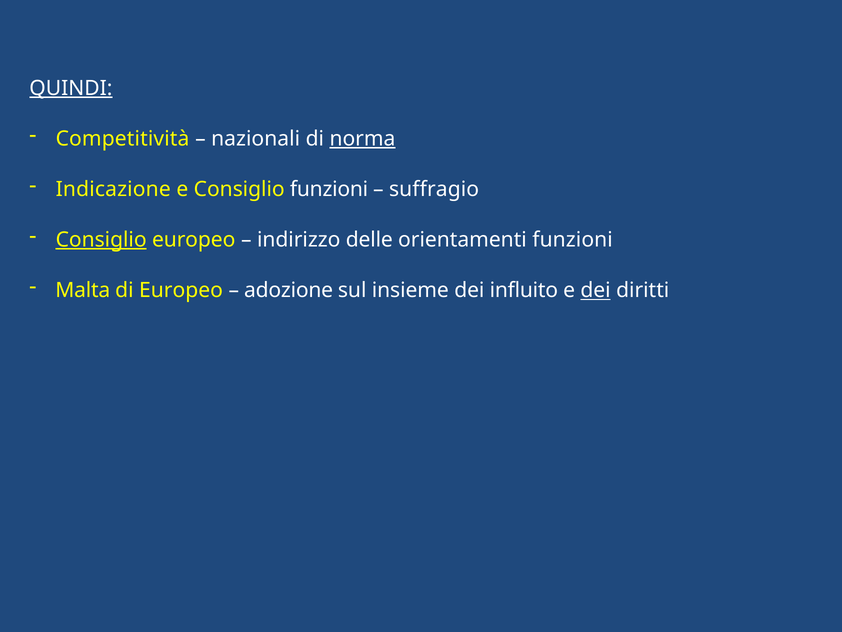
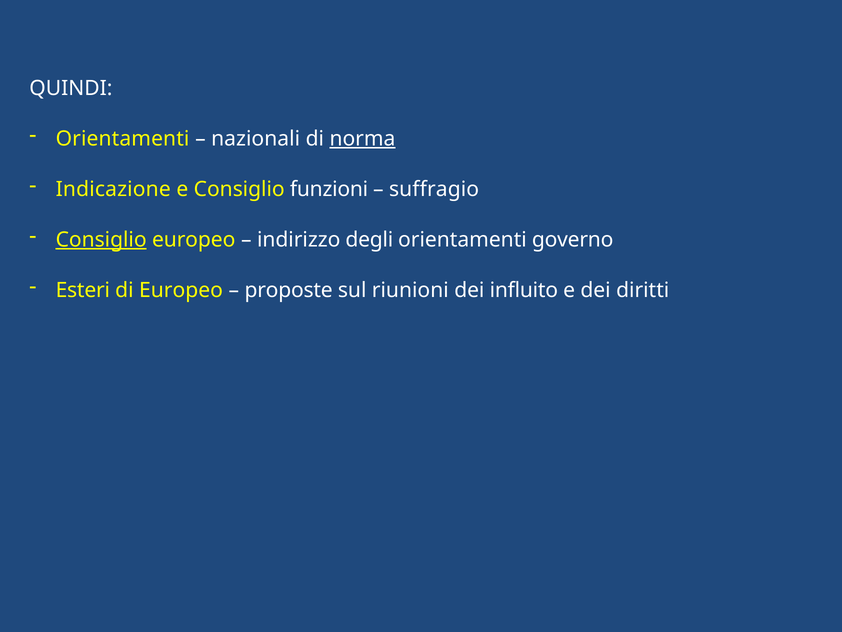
QUINDI underline: present -> none
Competitività at (123, 139): Competitività -> Orientamenti
delle: delle -> degli
orientamenti funzioni: funzioni -> governo
Malta: Malta -> Esteri
adozione: adozione -> proposte
insieme: insieme -> riunioni
dei at (596, 290) underline: present -> none
